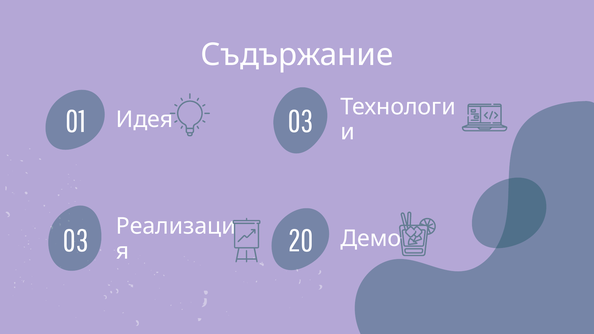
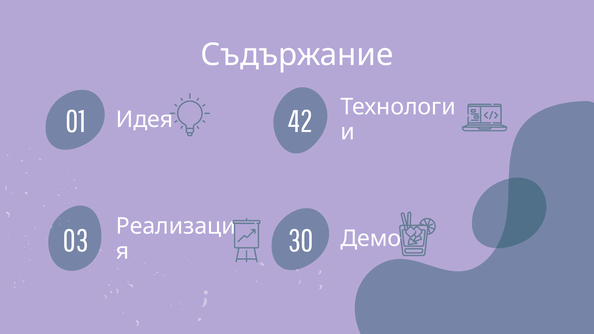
01 03: 03 -> 42
20: 20 -> 30
